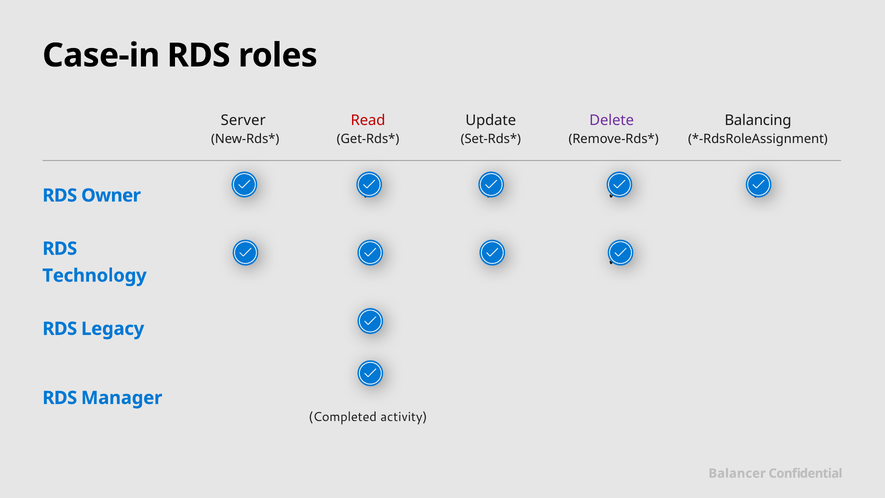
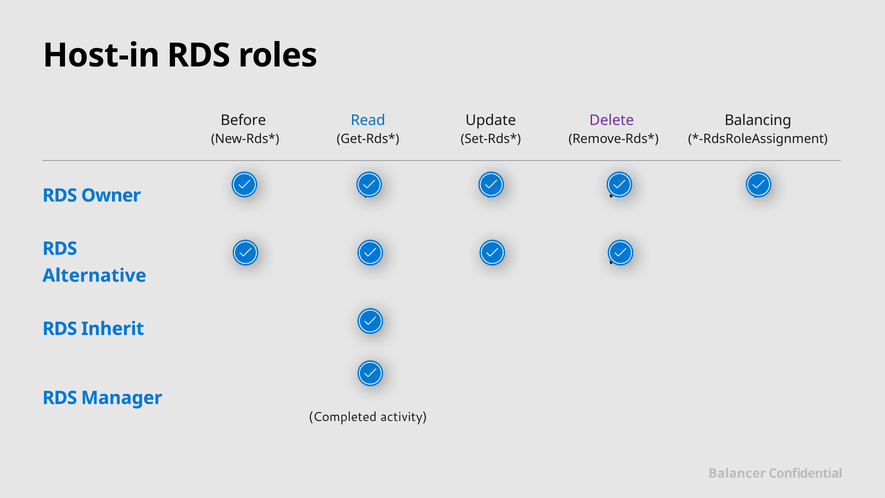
Case-in: Case-in -> Host-in
Server: Server -> Before
Read colour: red -> blue
Technology: Technology -> Alternative
Legacy: Legacy -> Inherit
